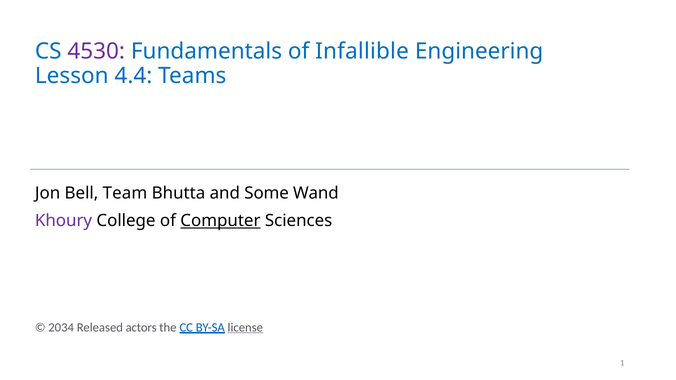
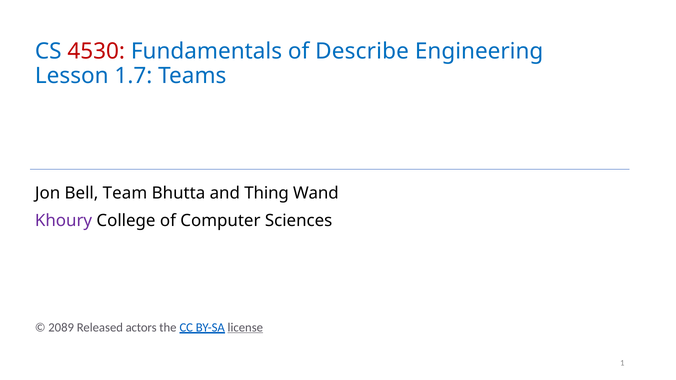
4530 colour: purple -> red
Infallible: Infallible -> Describe
4.4: 4.4 -> 1.7
Some: Some -> Thing
Computer underline: present -> none
2034: 2034 -> 2089
